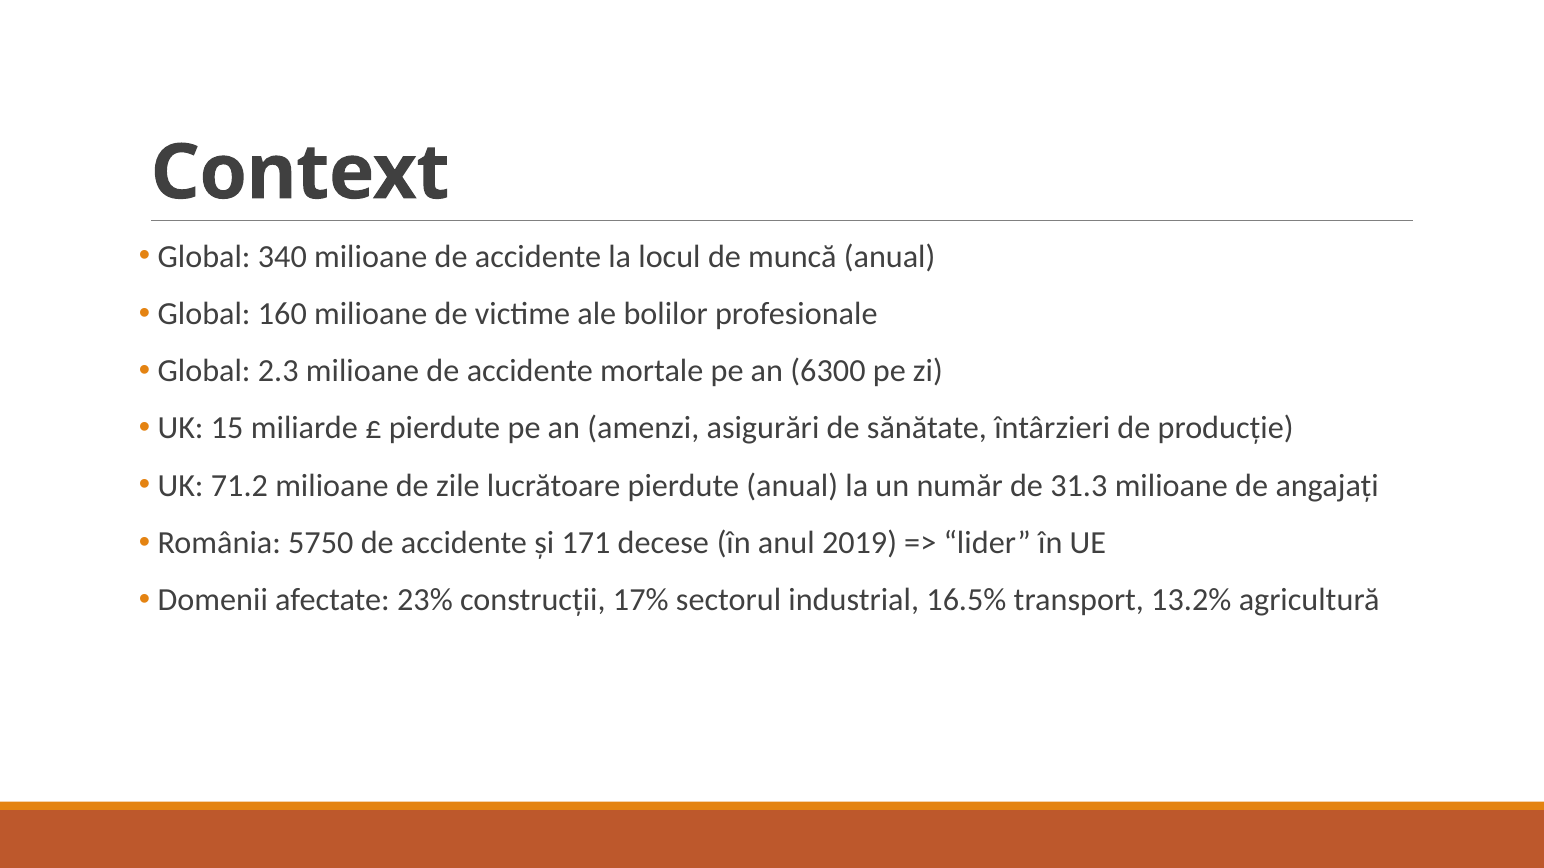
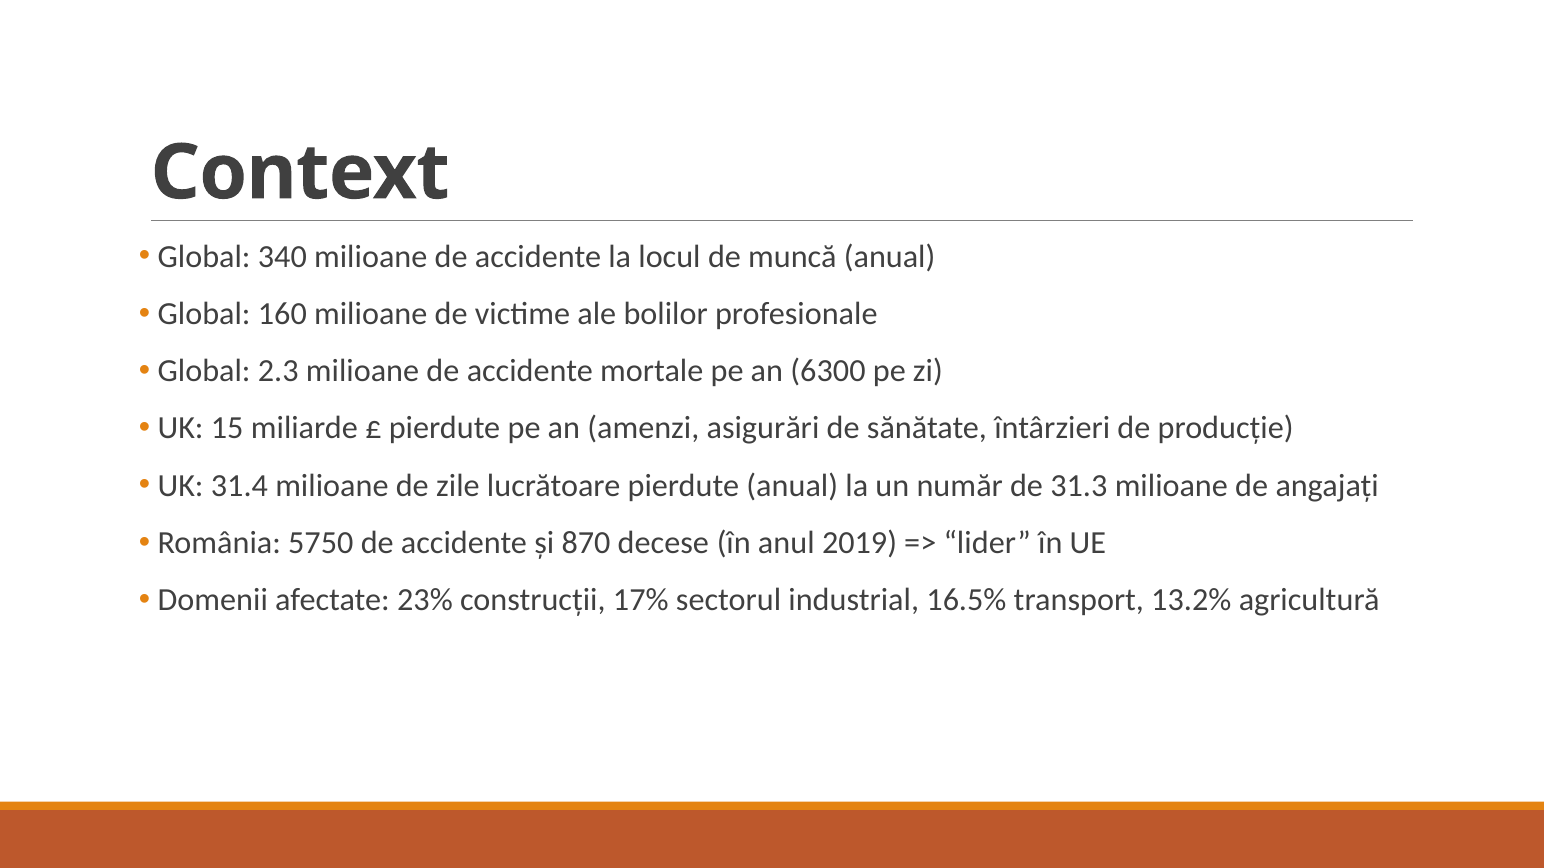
71.2: 71.2 -> 31.4
171: 171 -> 870
